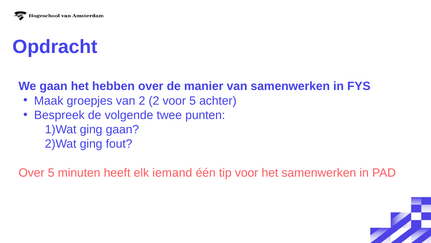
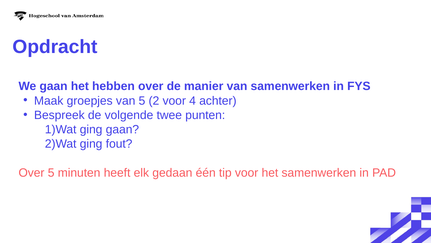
van 2: 2 -> 5
voor 5: 5 -> 4
iemand: iemand -> gedaan
